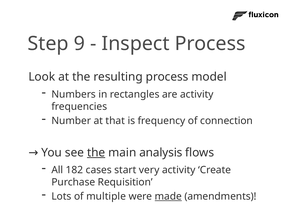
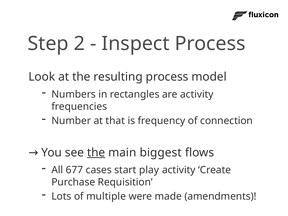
9: 9 -> 2
analysis: analysis -> biggest
182: 182 -> 677
very: very -> play
made underline: present -> none
